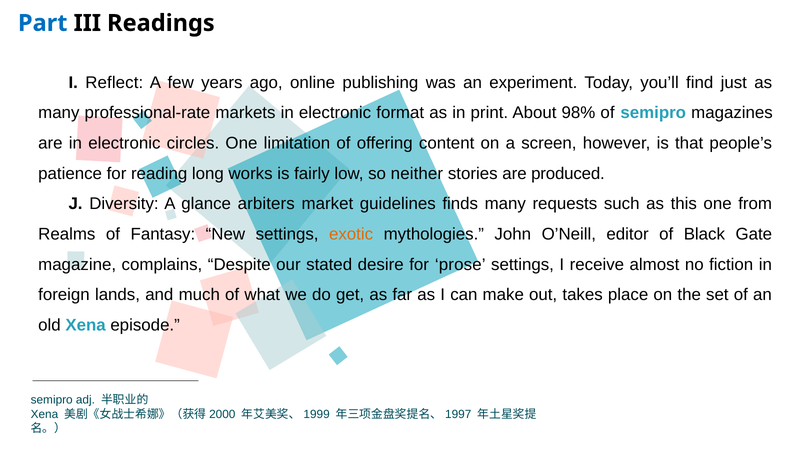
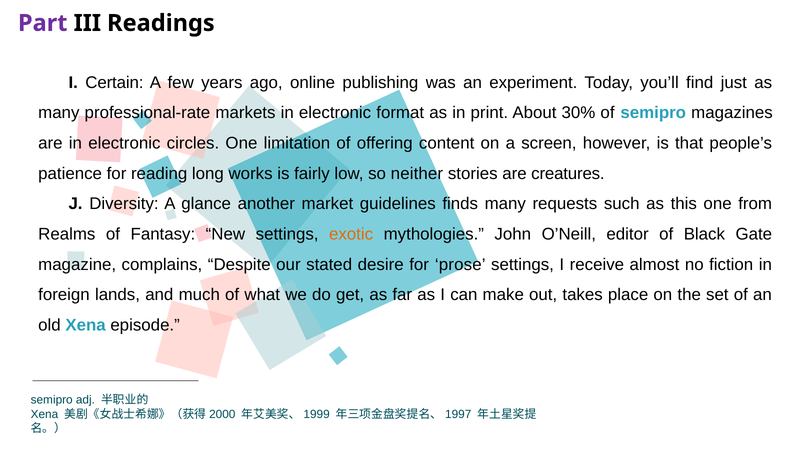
Part colour: blue -> purple
Reflect: Reflect -> Certain
98%: 98% -> 30%
produced: produced -> creatures
arbiters: arbiters -> another
